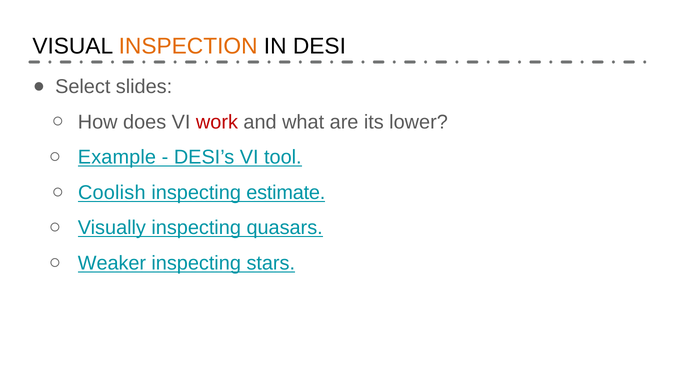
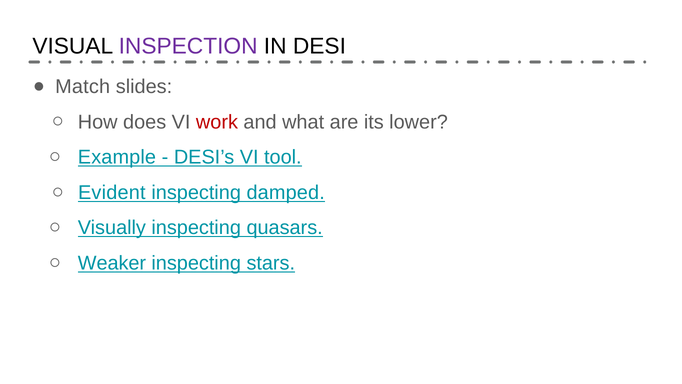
INSPECTION colour: orange -> purple
Select: Select -> Match
Coolish: Coolish -> Evident
estimate: estimate -> damped
